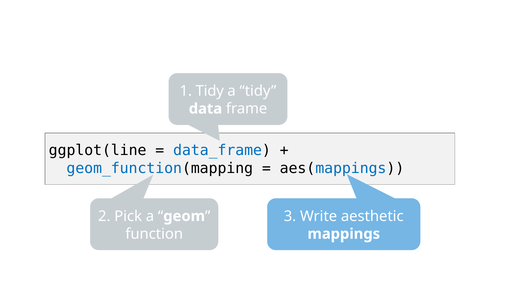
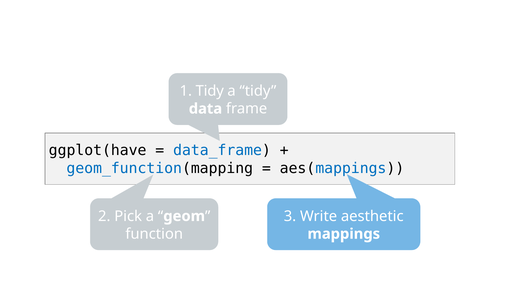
ggplot(line: ggplot(line -> ggplot(have
